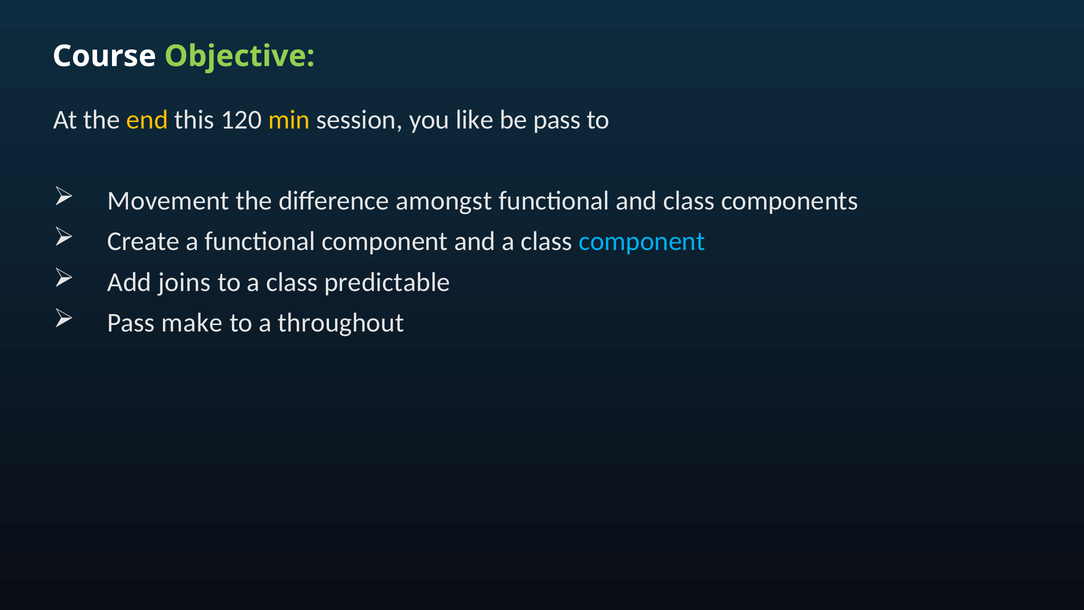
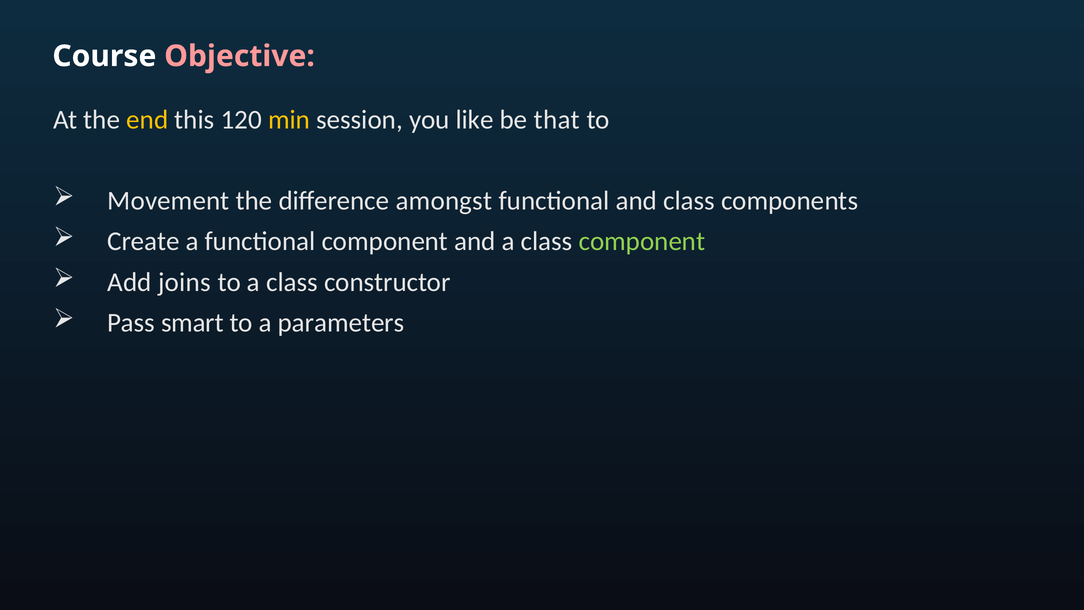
Objective colour: light green -> pink
be pass: pass -> that
component at (642, 241) colour: light blue -> light green
predictable: predictable -> constructor
make: make -> smart
throughout: throughout -> parameters
